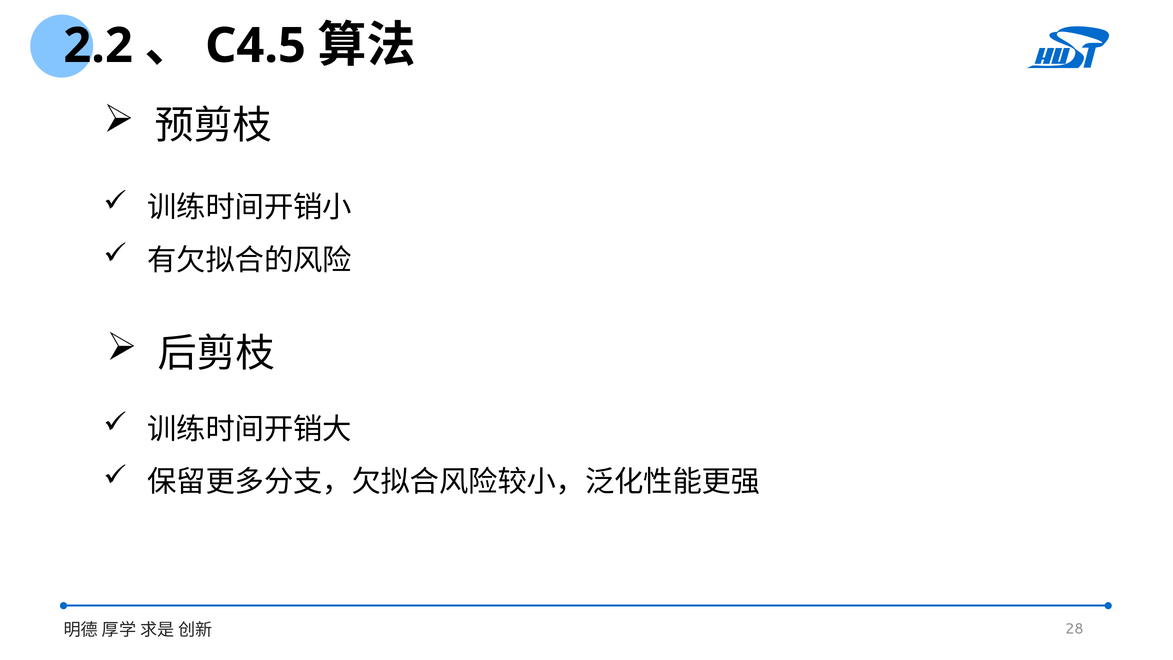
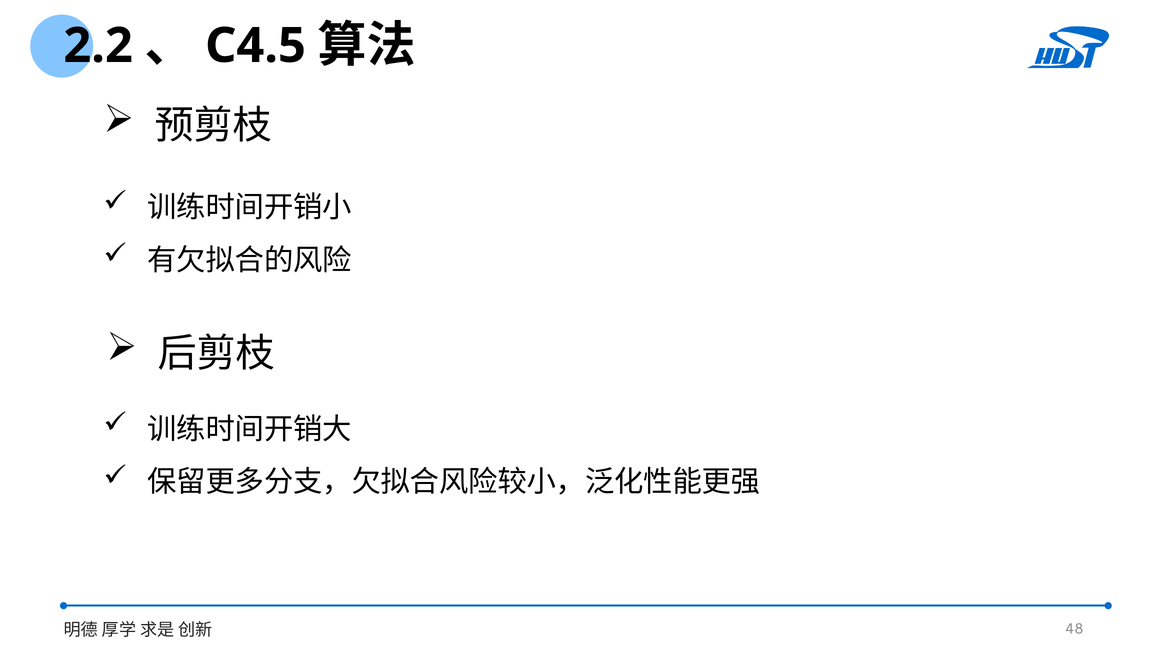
28: 28 -> 48
